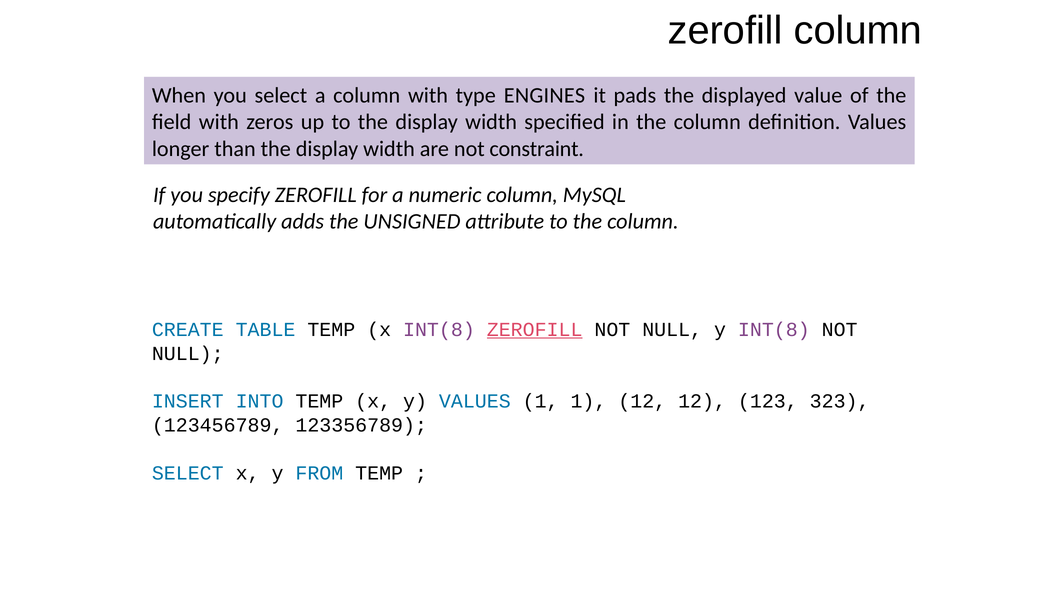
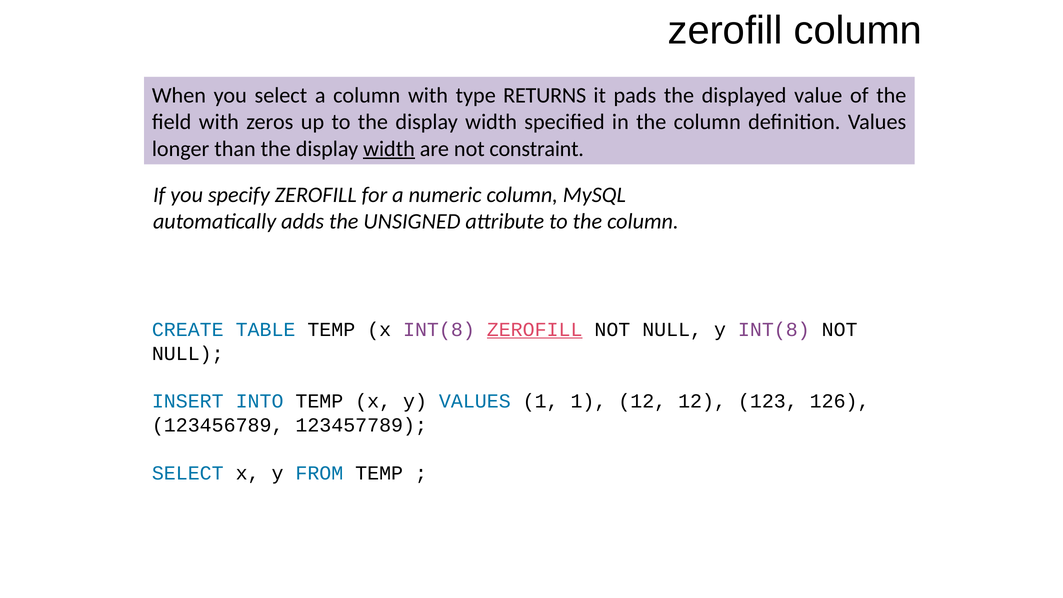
ENGINES: ENGINES -> RETURNS
width at (389, 149) underline: none -> present
323: 323 -> 126
123356789: 123356789 -> 123457789
